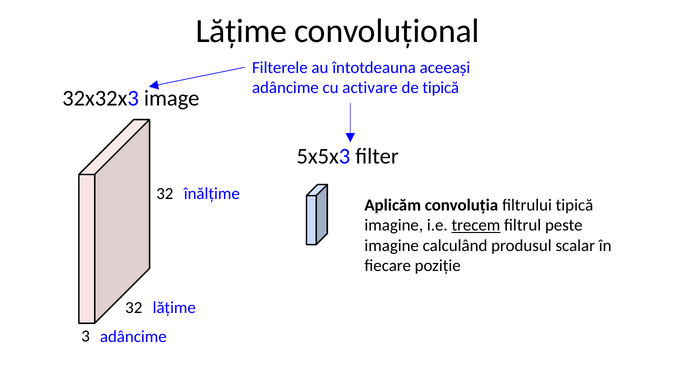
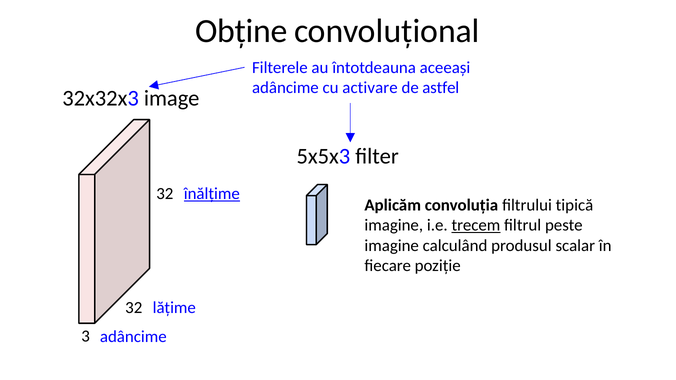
Lățime at (241, 31): Lățime -> Obține
de tipică: tipică -> astfel
înălțime underline: none -> present
